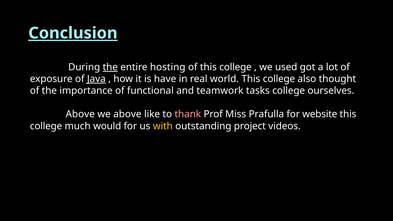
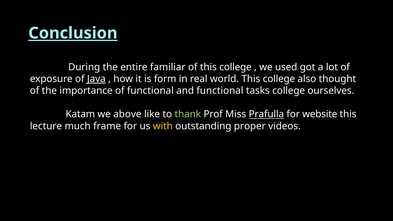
the at (110, 67) underline: present -> none
hosting: hosting -> familiar
have: have -> form
and teamwork: teamwork -> functional
Above at (80, 114): Above -> Katam
thank colour: pink -> light green
Prafulla underline: none -> present
college at (46, 126): college -> lecture
would: would -> frame
project: project -> proper
